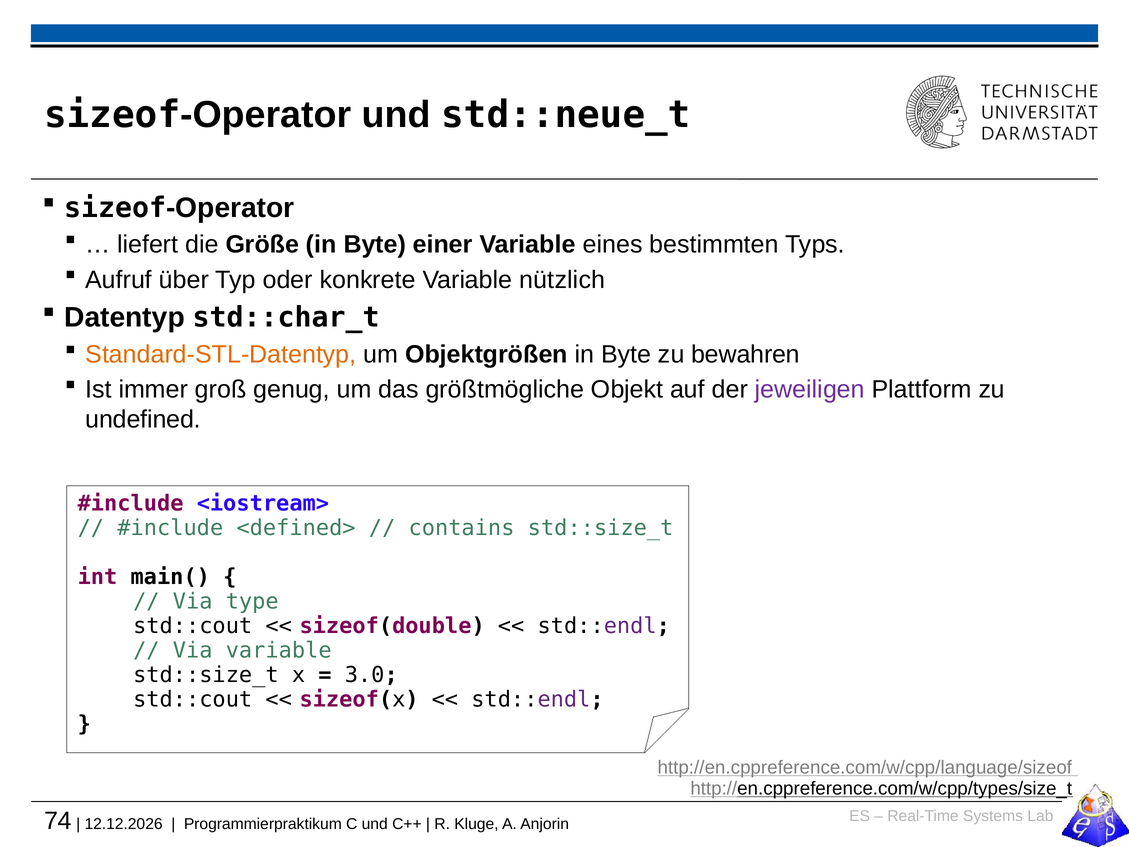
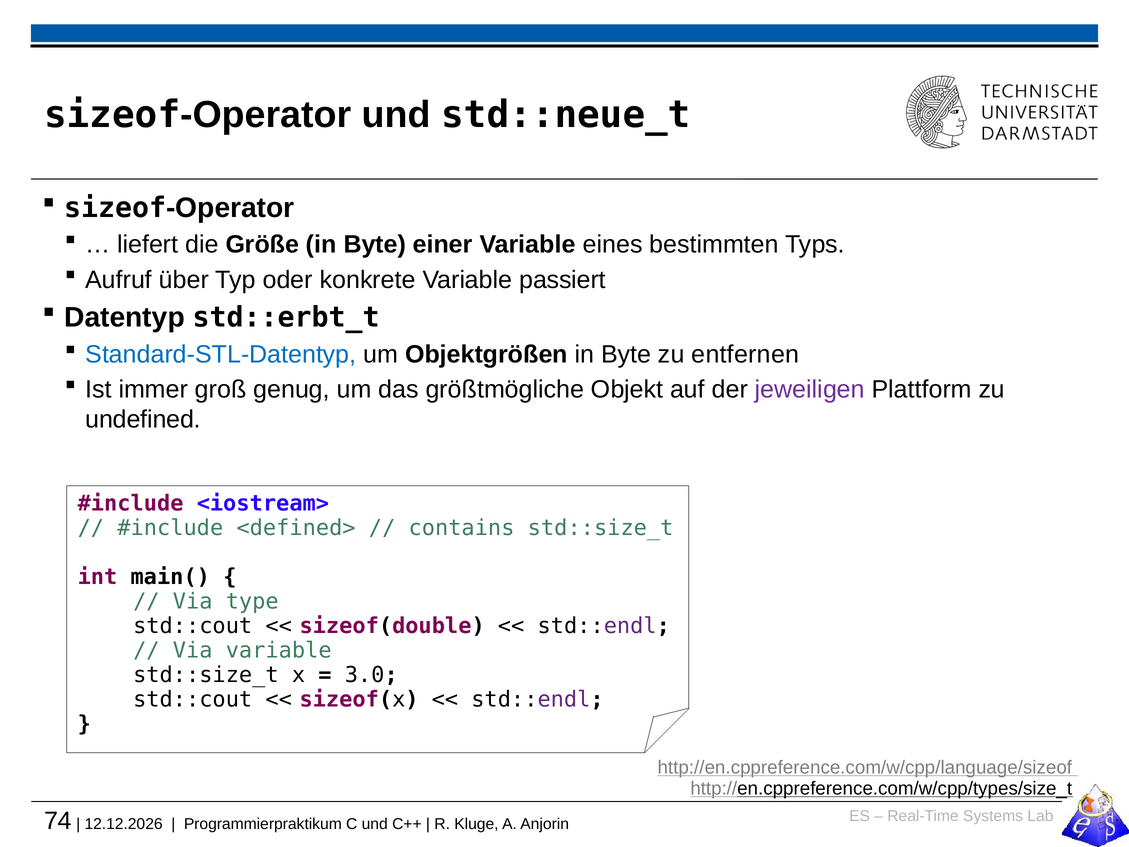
nützlich: nützlich -> passiert
std::char_t: std::char_t -> std::erbt_t
Standard-STL-Datentyp colour: orange -> blue
bewahren: bewahren -> entfernen
